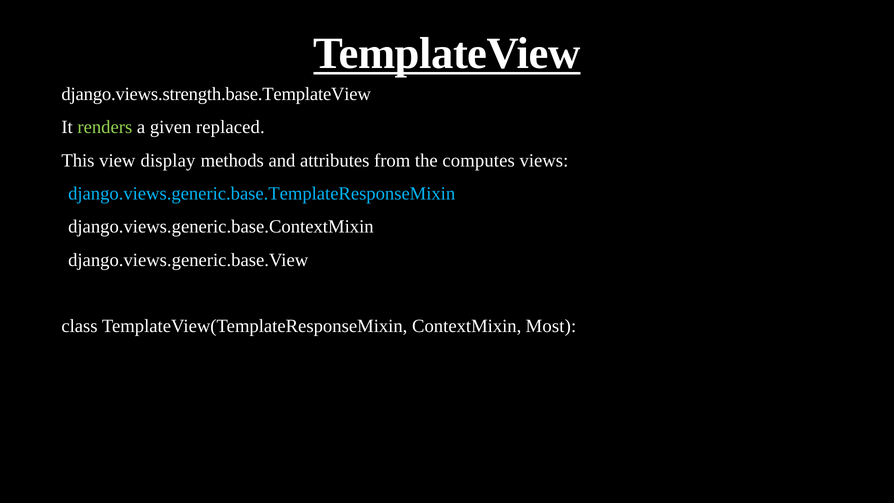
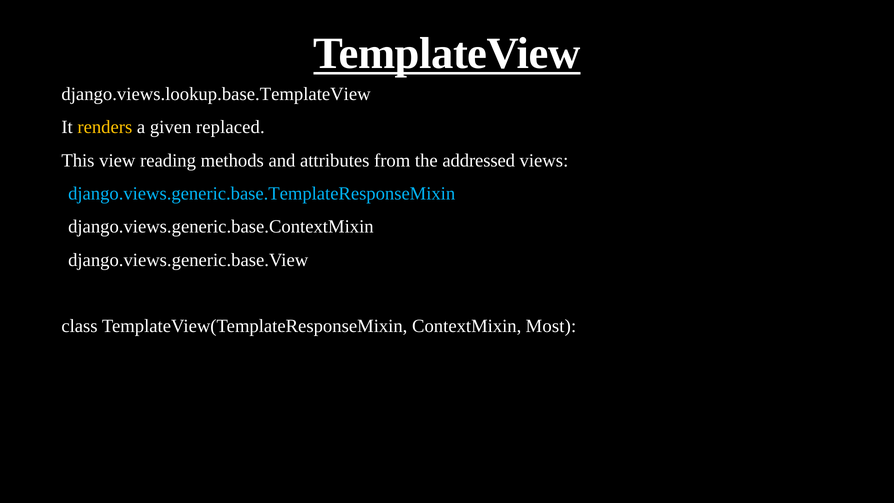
django.views.strength.base.TemplateView: django.views.strength.base.TemplateView -> django.views.lookup.base.TemplateView
renders colour: light green -> yellow
display: display -> reading
computes: computes -> addressed
